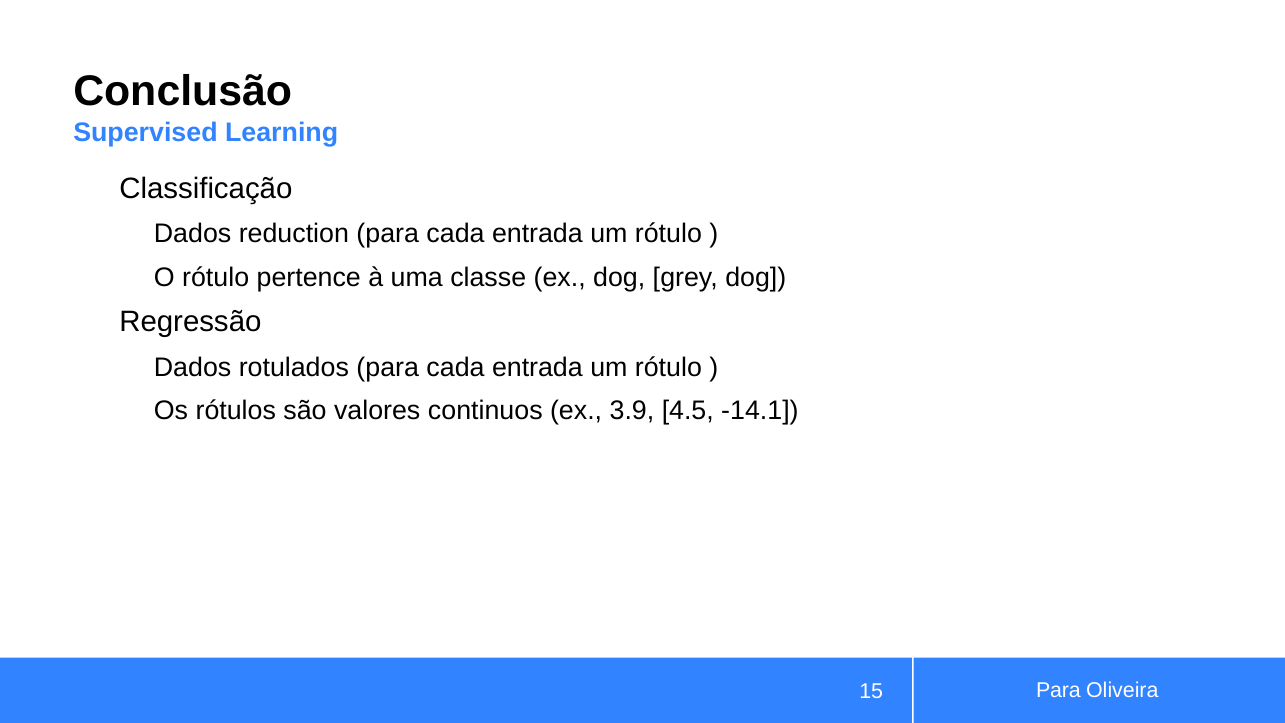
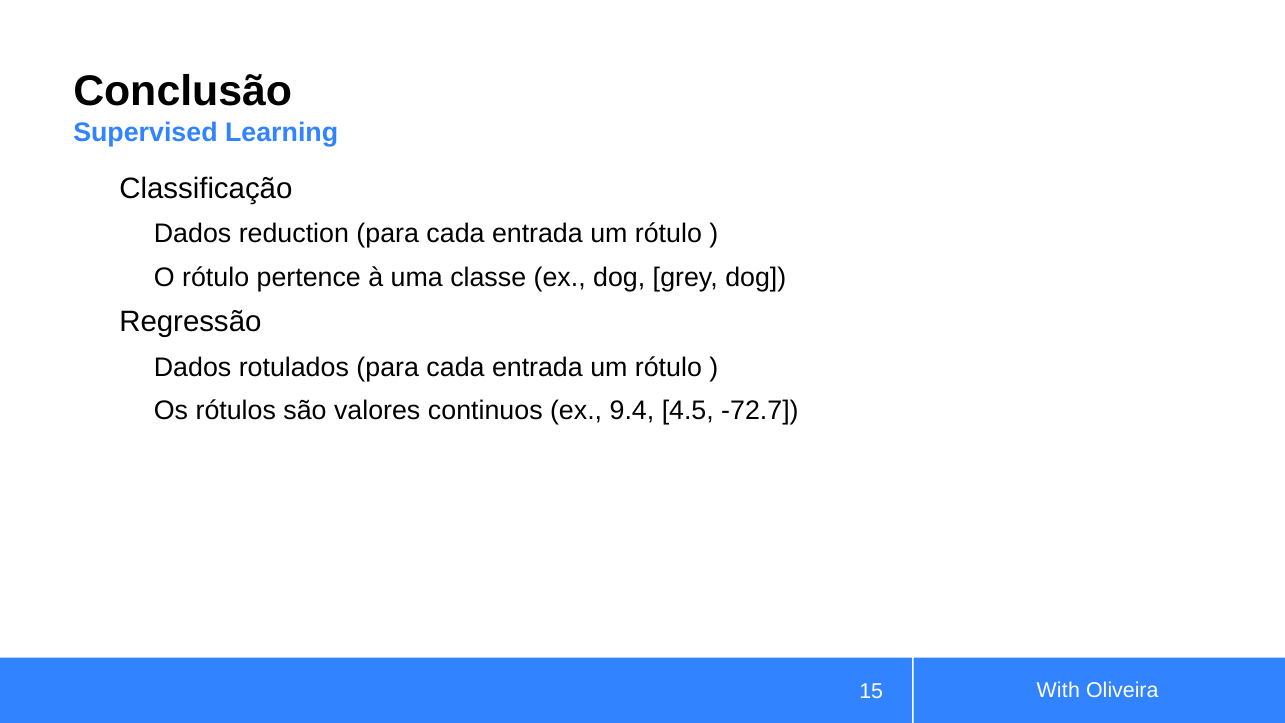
3.9: 3.9 -> 9.4
-14.1: -14.1 -> -72.7
Para at (1058, 690): Para -> With
